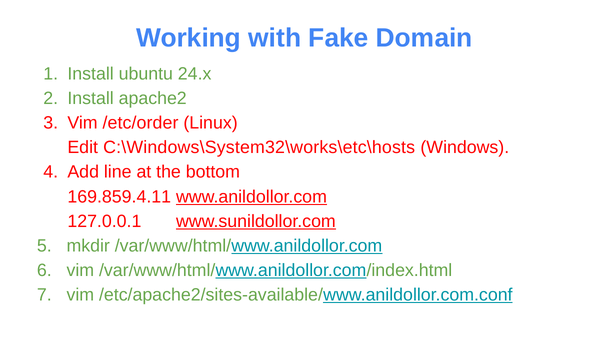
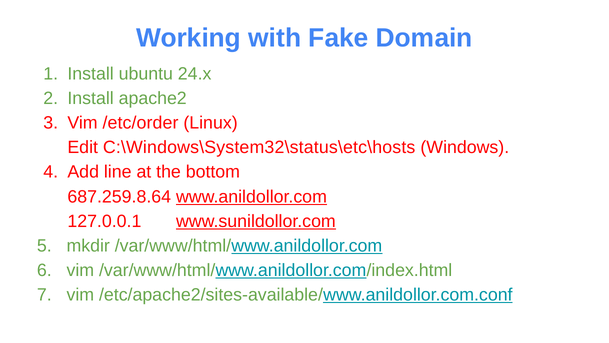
C:\Windows\System32\works\etc\hosts: C:\Windows\System32\works\etc\hosts -> C:\Windows\System32\status\etc\hosts
169.859.4.11: 169.859.4.11 -> 687.259.8.64
